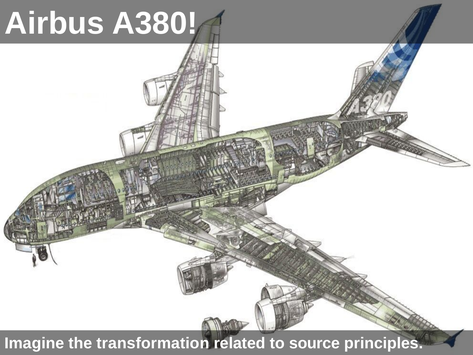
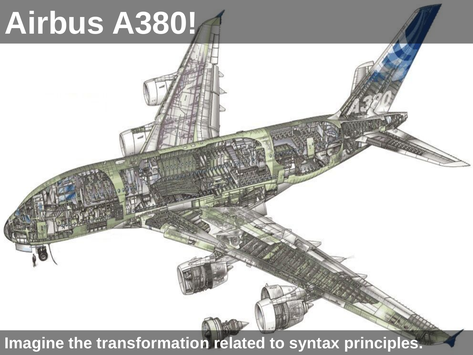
source: source -> syntax
